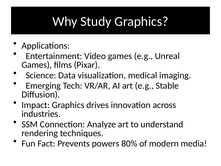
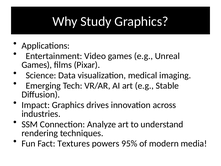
Prevents: Prevents -> Textures
80%: 80% -> 95%
